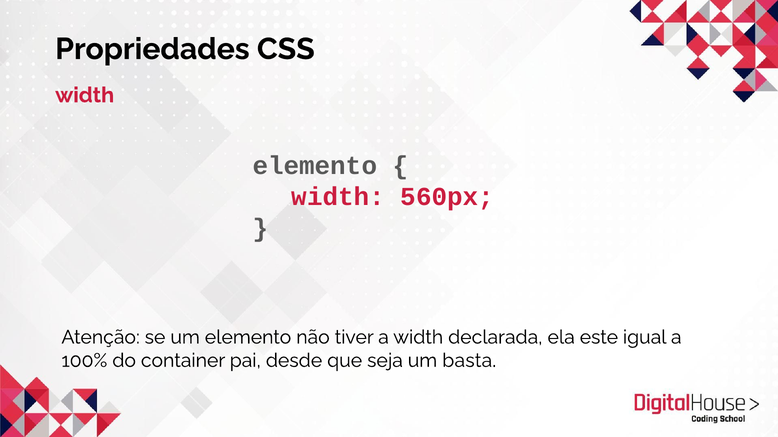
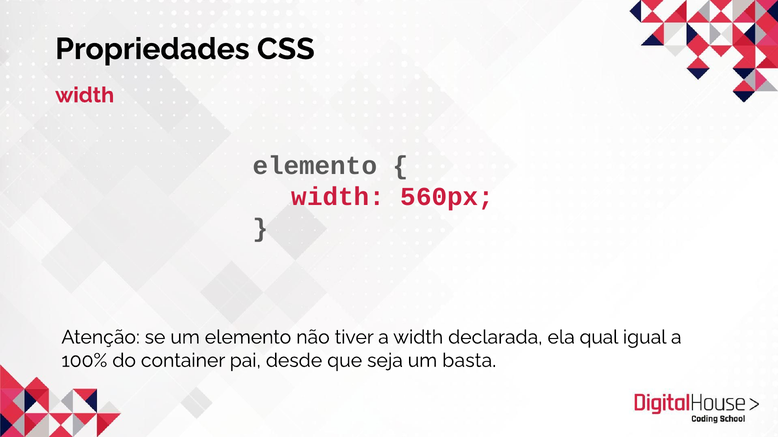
este: este -> qual
